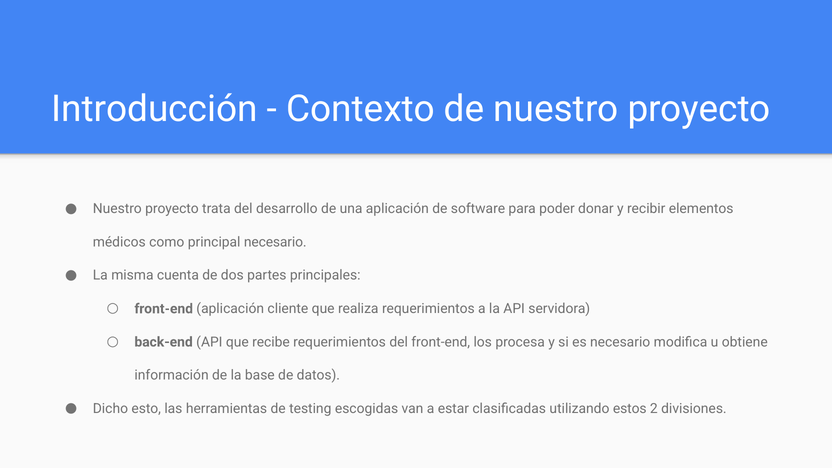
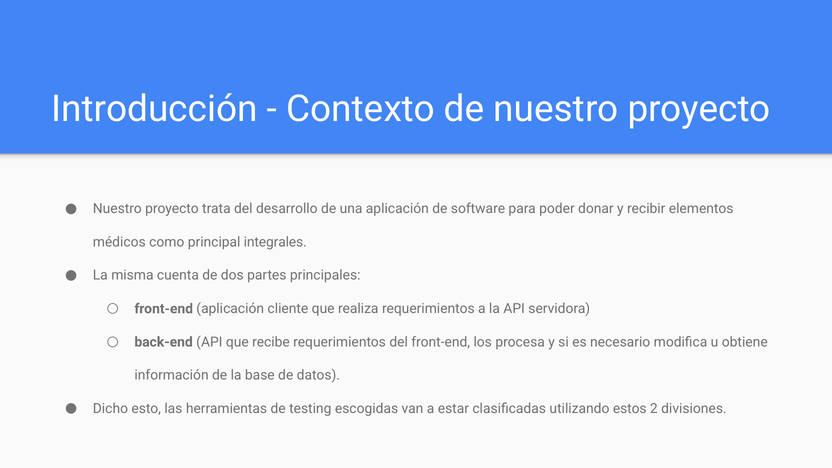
principal necesario: necesario -> integrales
